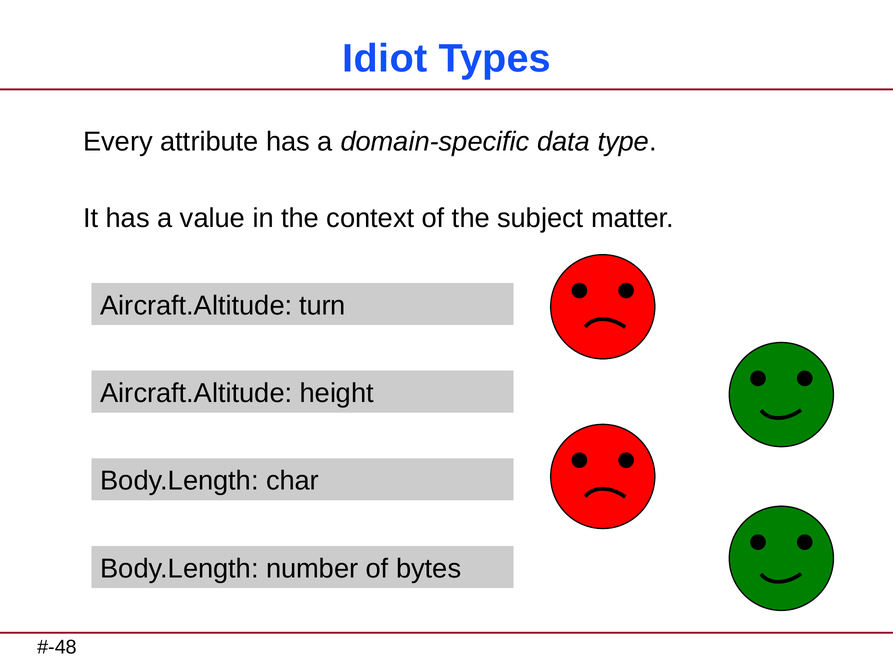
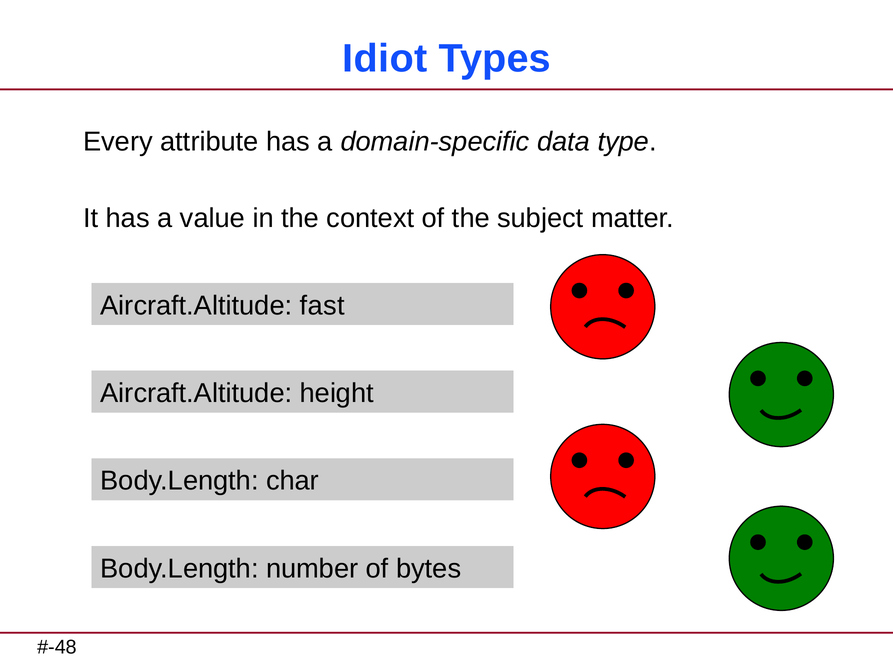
turn: turn -> fast
